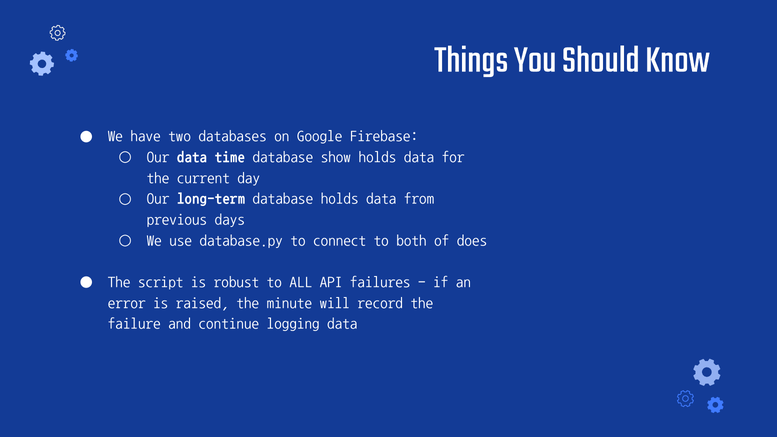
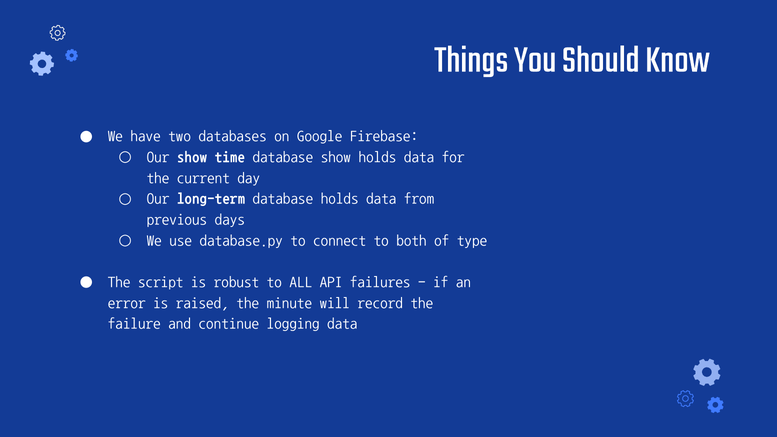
Our data: data -> show
does: does -> type
